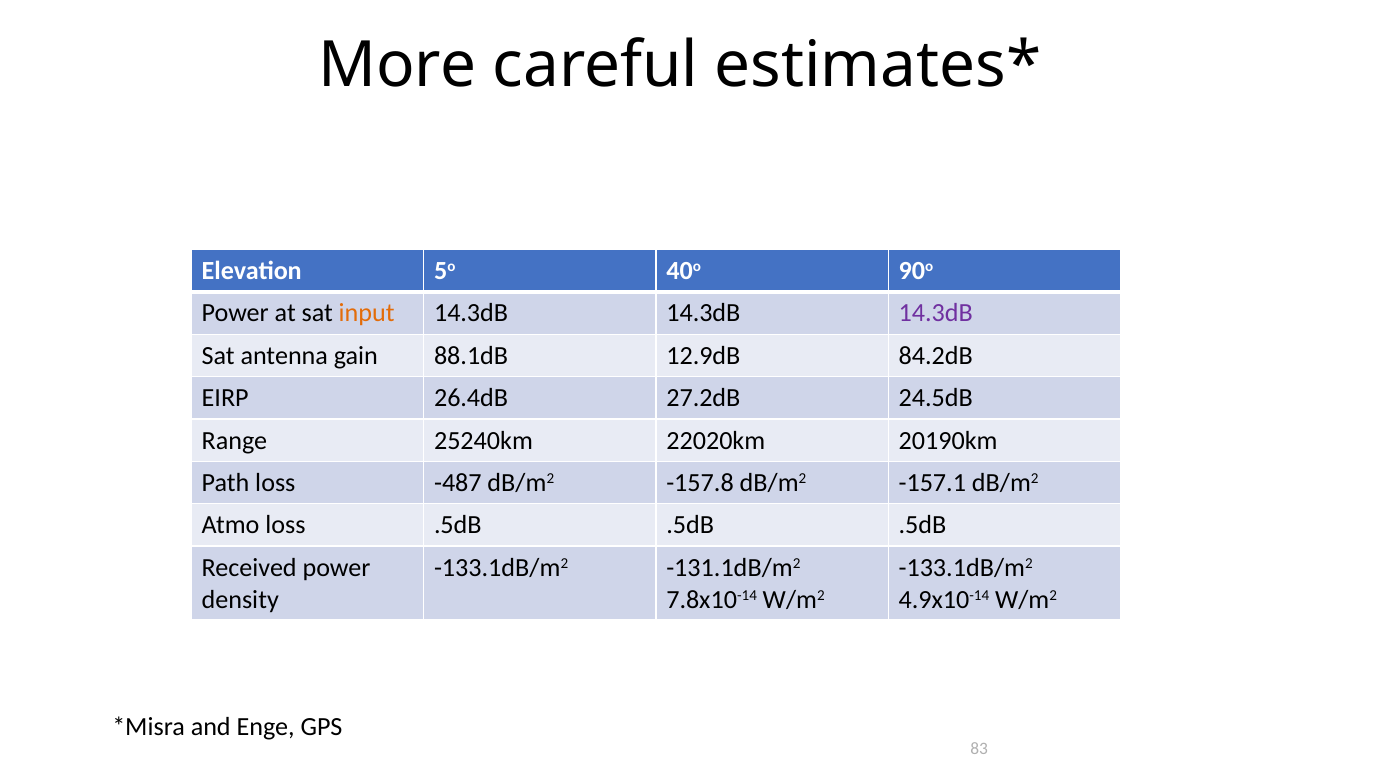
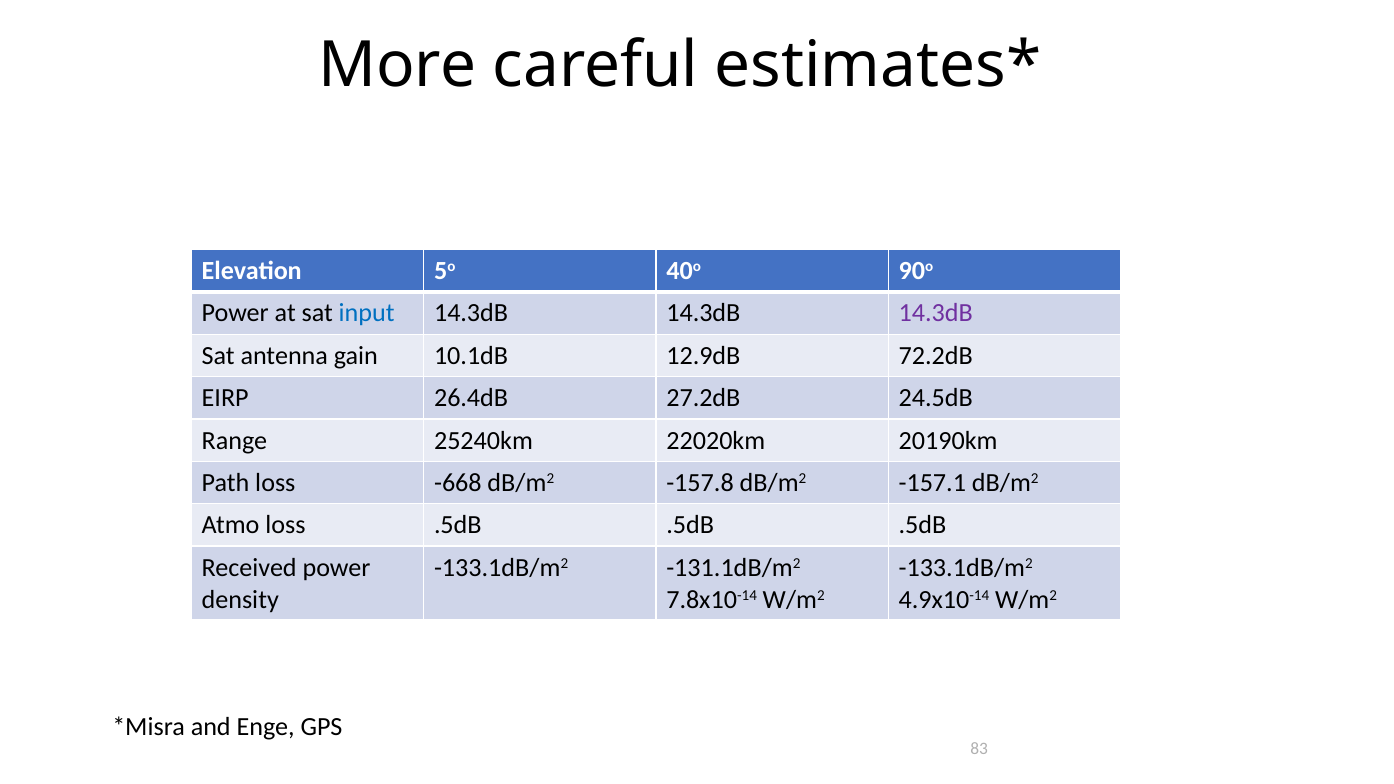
input colour: orange -> blue
88.1dB: 88.1dB -> 10.1dB
84.2dB: 84.2dB -> 72.2dB
-487: -487 -> -668
